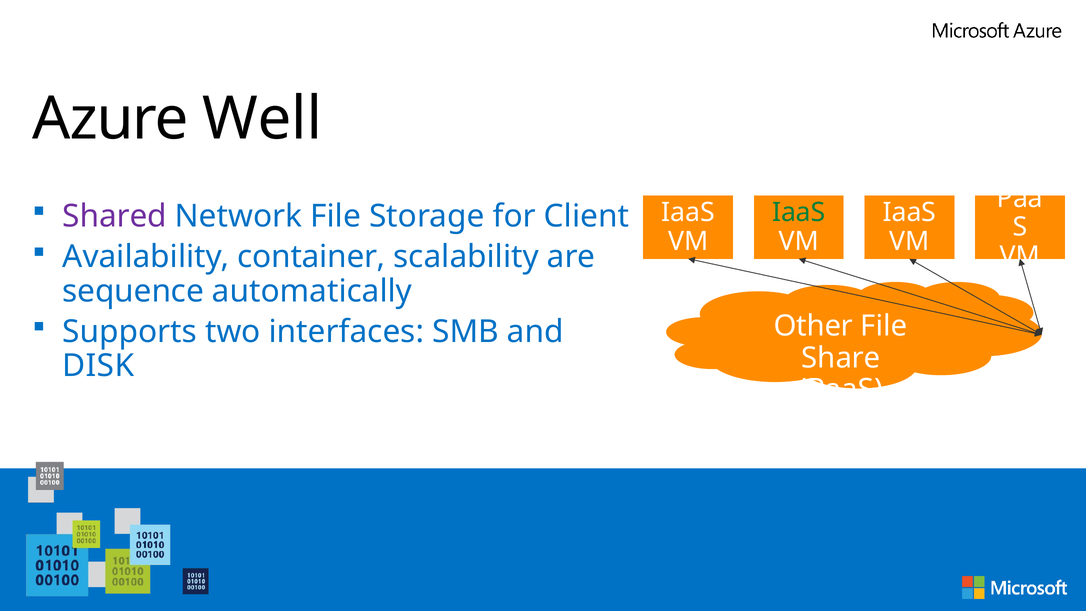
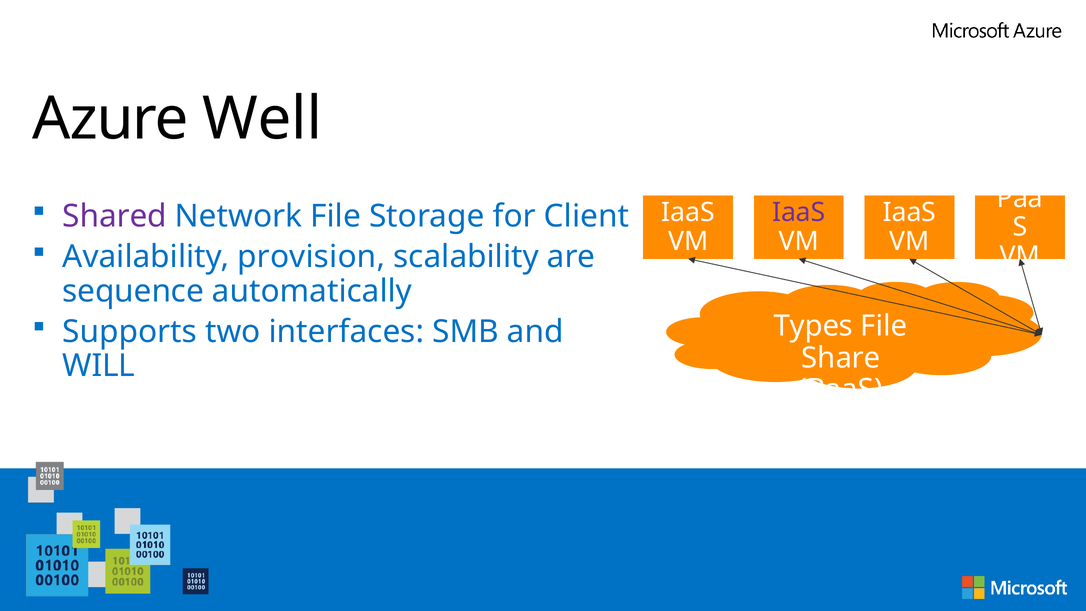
IaaS at (799, 213) colour: green -> purple
container: container -> provision
Other: Other -> Types
DISK: DISK -> WILL
